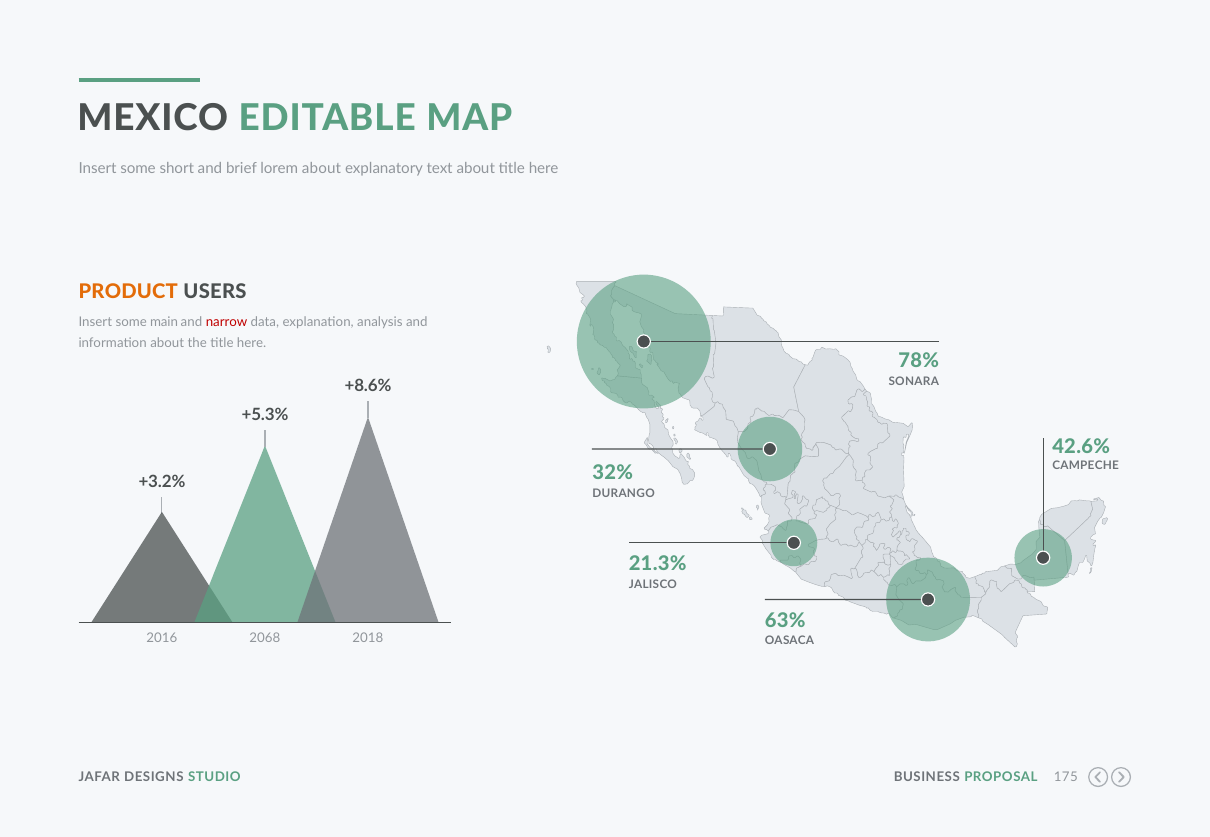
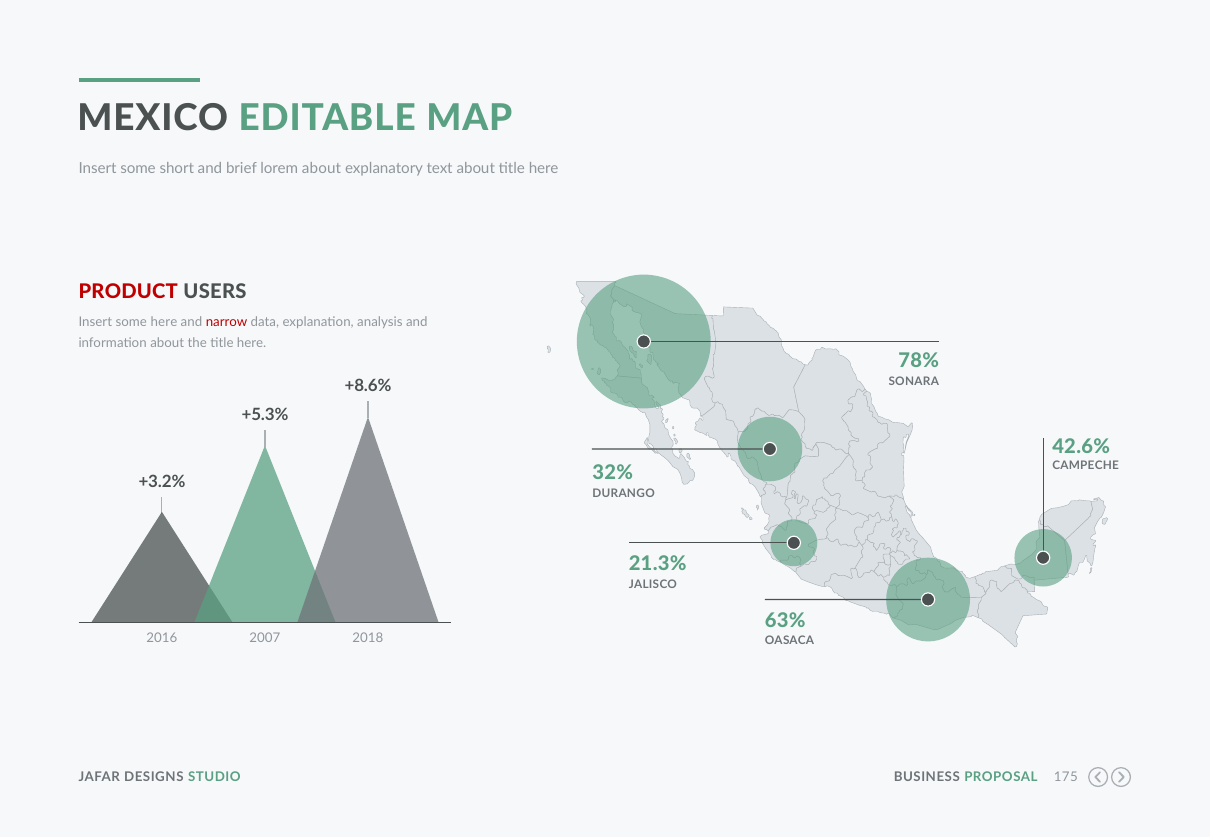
PRODUCT colour: orange -> red
some main: main -> here
2068: 2068 -> 2007
